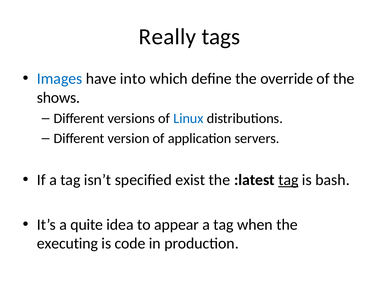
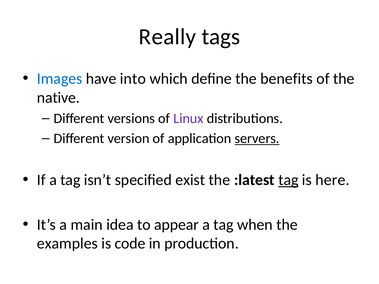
override: override -> benefits
shows: shows -> native
Linux colour: blue -> purple
servers underline: none -> present
bash: bash -> here
quite: quite -> main
executing: executing -> examples
